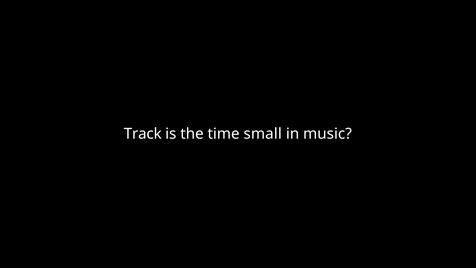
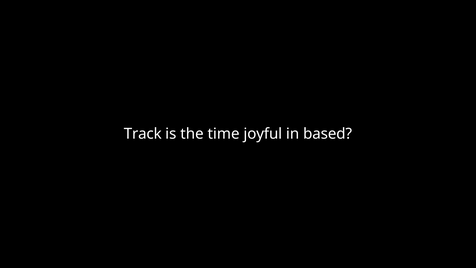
small: small -> joyful
music: music -> based
